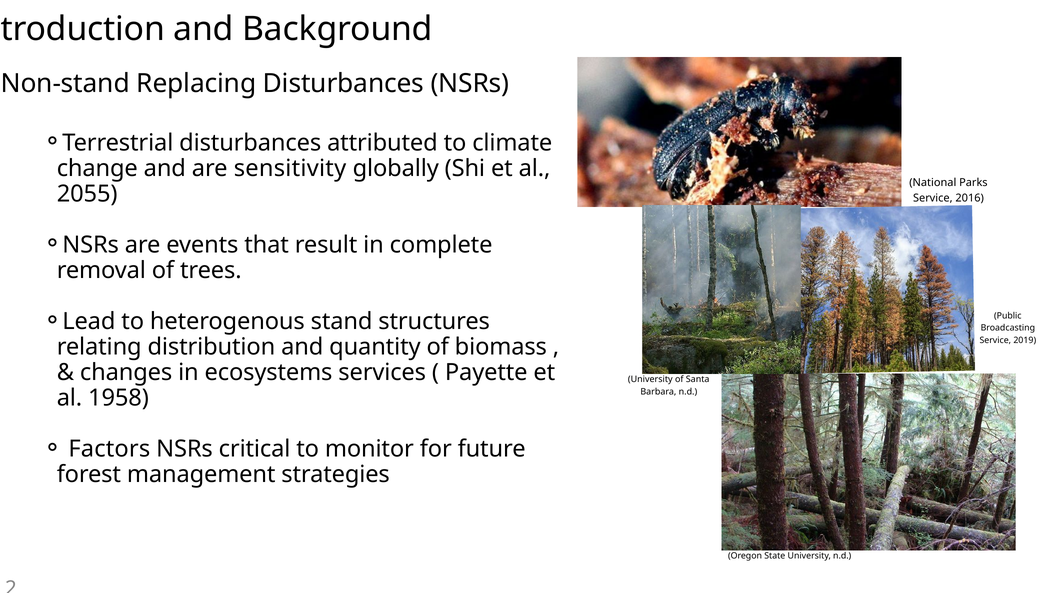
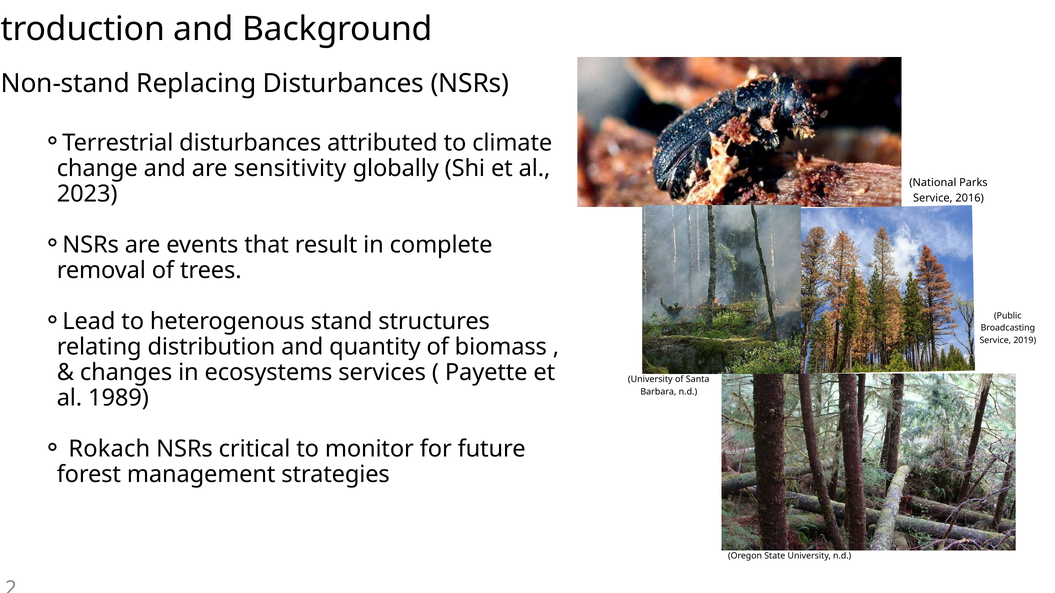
2055: 2055 -> 2023
1958: 1958 -> 1989
Factors: Factors -> Rokach
